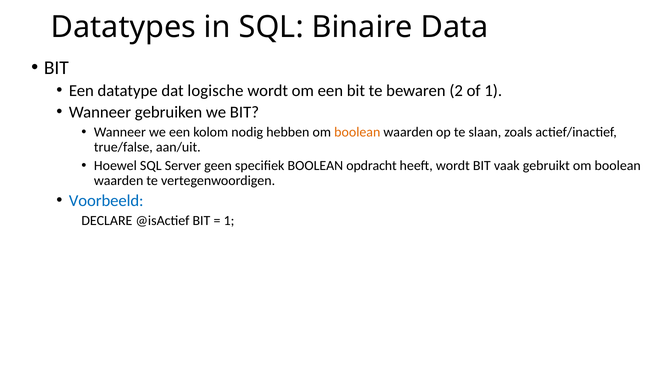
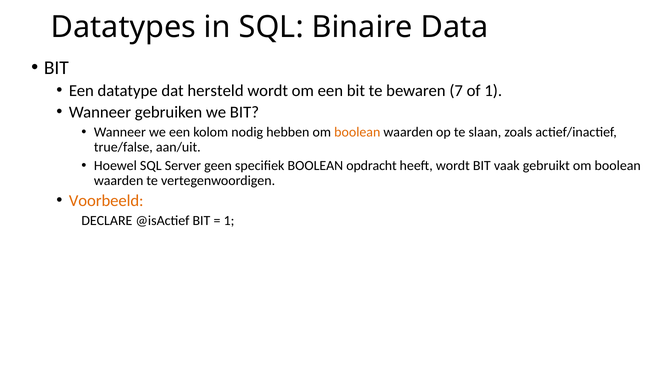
logische: logische -> hersteld
2: 2 -> 7
Voorbeeld colour: blue -> orange
